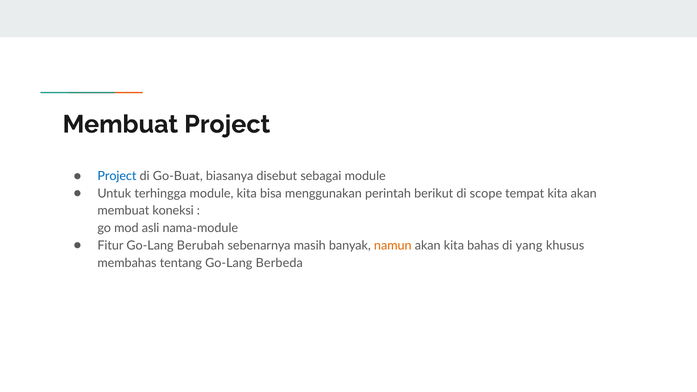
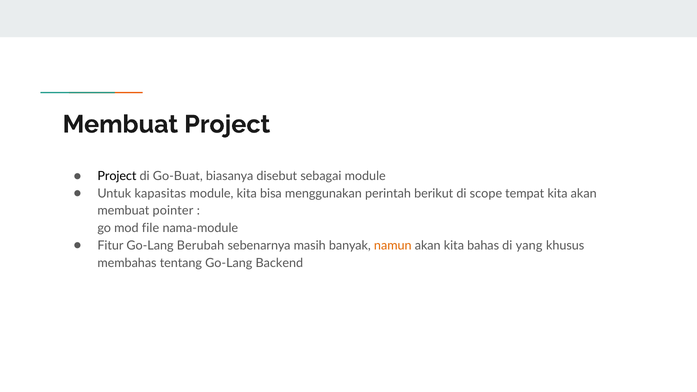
Project at (117, 176) colour: blue -> black
terhingga: terhingga -> kapasitas
koneksi: koneksi -> pointer
asli: asli -> file
Berbeda: Berbeda -> Backend
